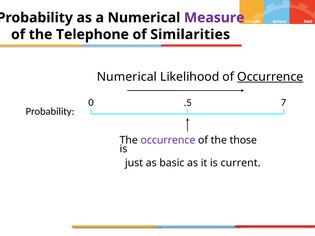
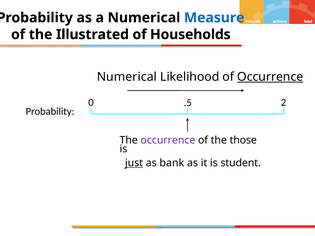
Measure colour: purple -> blue
Telephone: Telephone -> Illustrated
Similarities: Similarities -> Households
7: 7 -> 2
just underline: none -> present
basic: basic -> bank
current: current -> student
